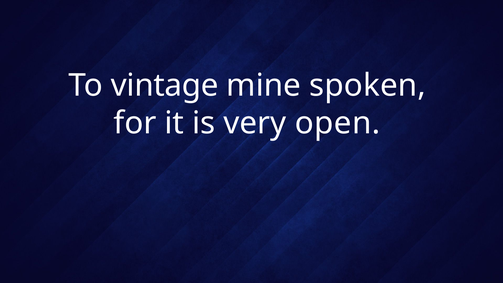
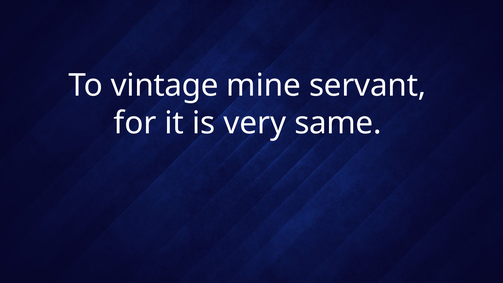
spoken: spoken -> servant
open: open -> same
